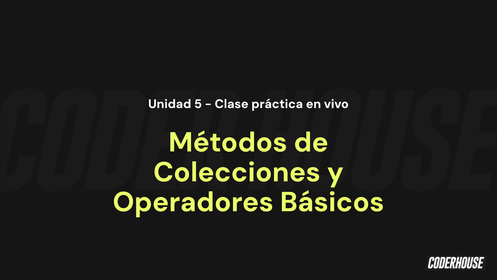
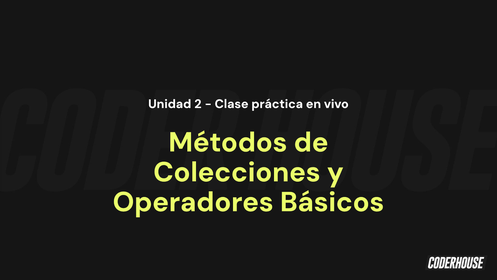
5: 5 -> 2
